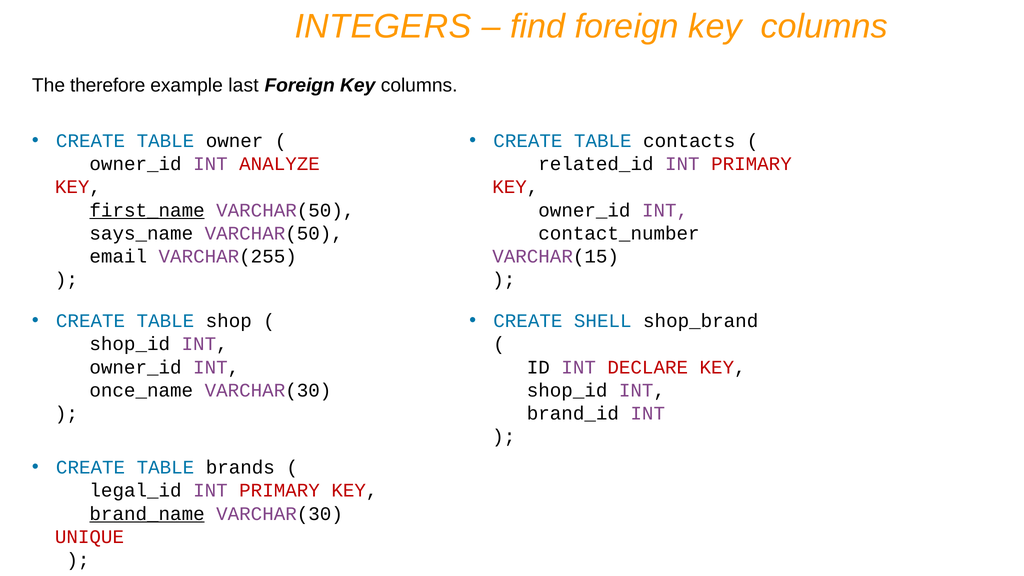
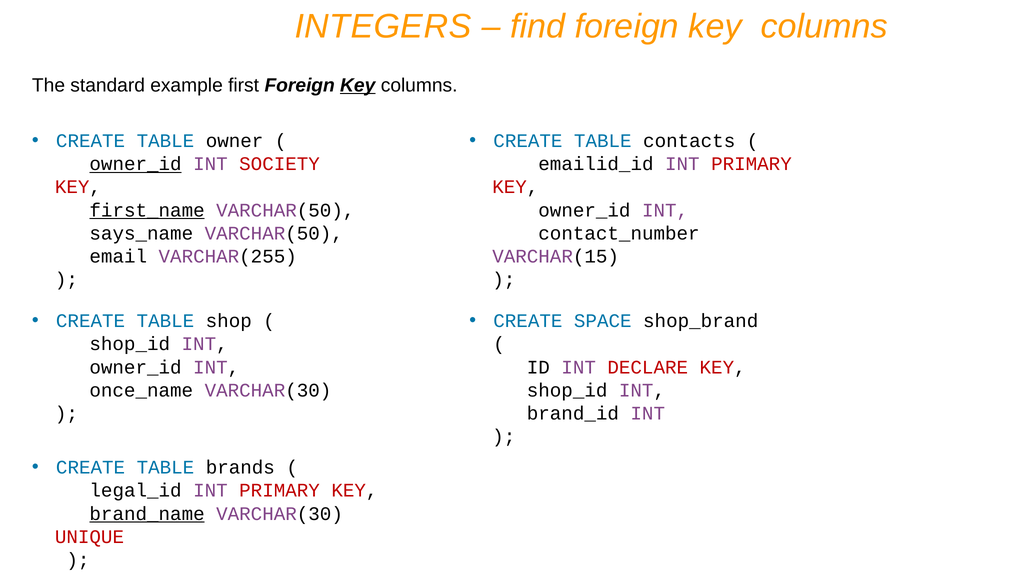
therefore: therefore -> standard
last: last -> first
Key at (358, 85) underline: none -> present
owner_id at (136, 164) underline: none -> present
ANALYZE: ANALYZE -> SOCIETY
related_id: related_id -> emailid_id
SHELL: SHELL -> SPACE
